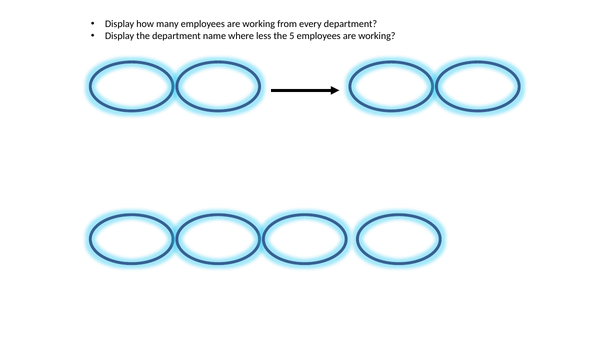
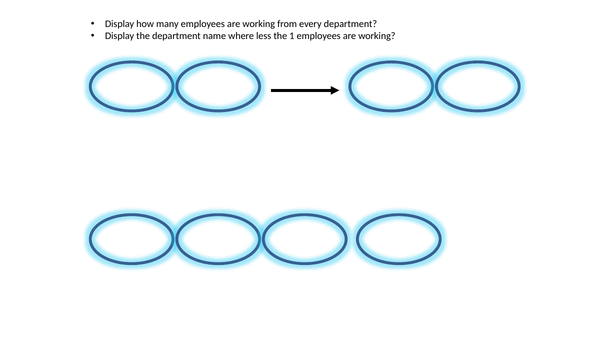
5: 5 -> 1
